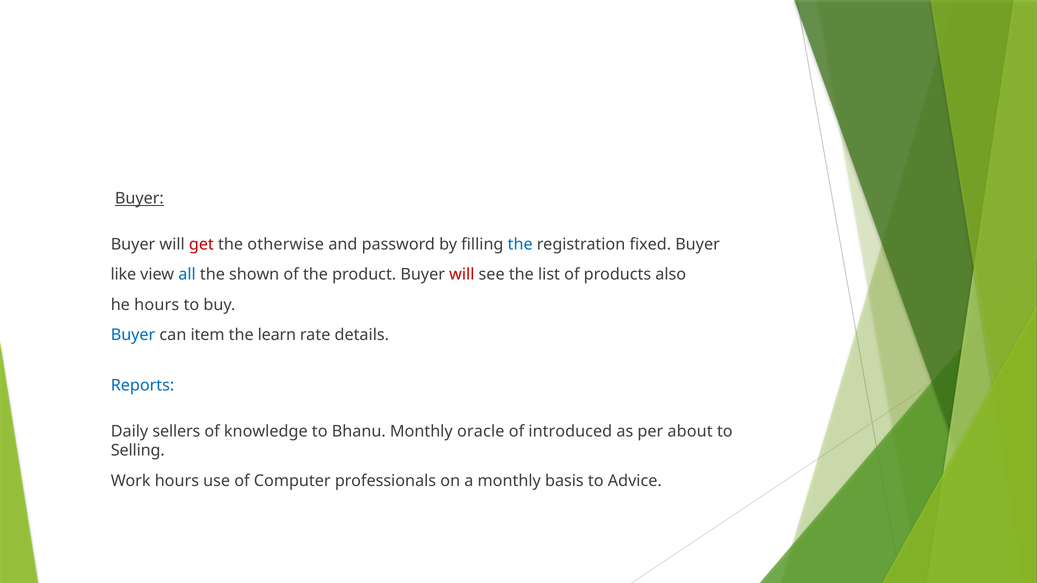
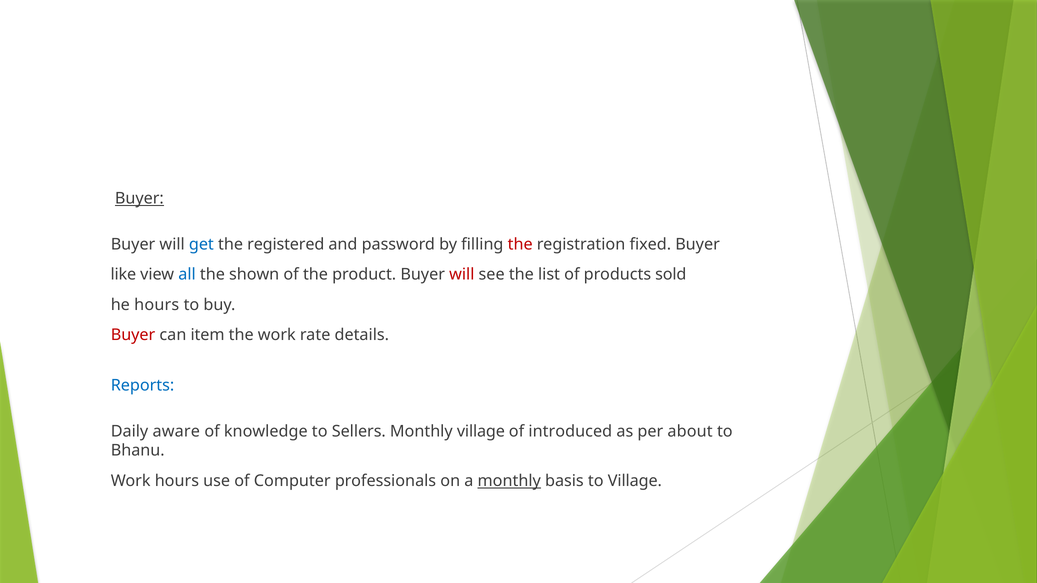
get colour: red -> blue
otherwise: otherwise -> registered
the at (520, 244) colour: blue -> red
also: also -> sold
Buyer at (133, 335) colour: blue -> red
the learn: learn -> work
sellers: sellers -> aware
Bhanu: Bhanu -> Sellers
Monthly oracle: oracle -> village
Selling: Selling -> Bhanu
monthly at (509, 481) underline: none -> present
to Advice: Advice -> Village
